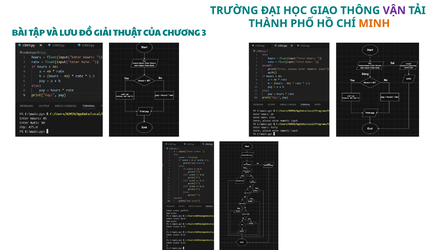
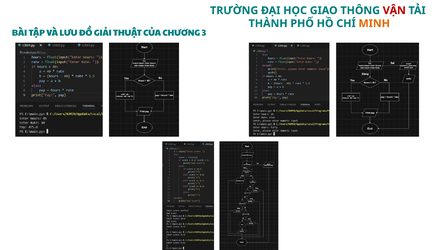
VẬN colour: purple -> red
